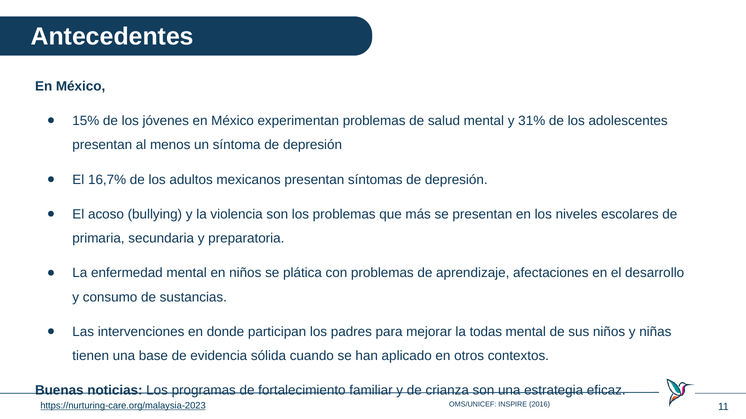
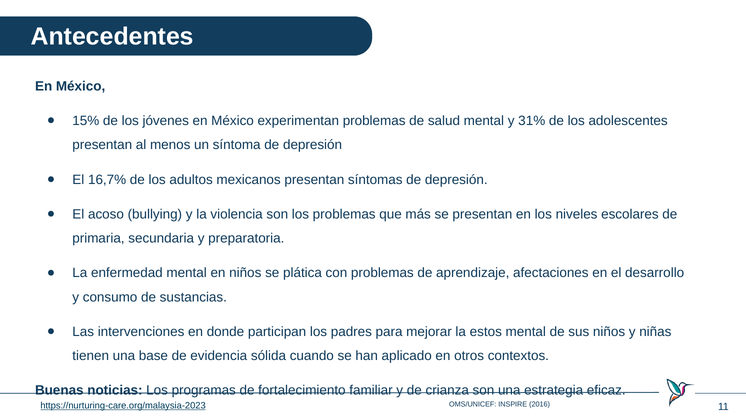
todas: todas -> estos
